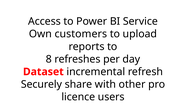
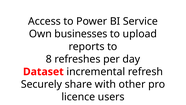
customers: customers -> businesses
